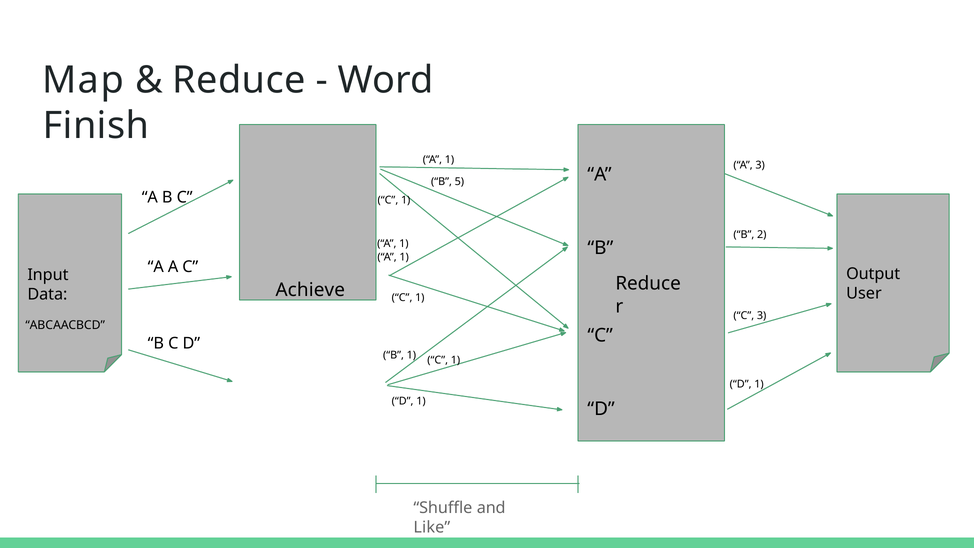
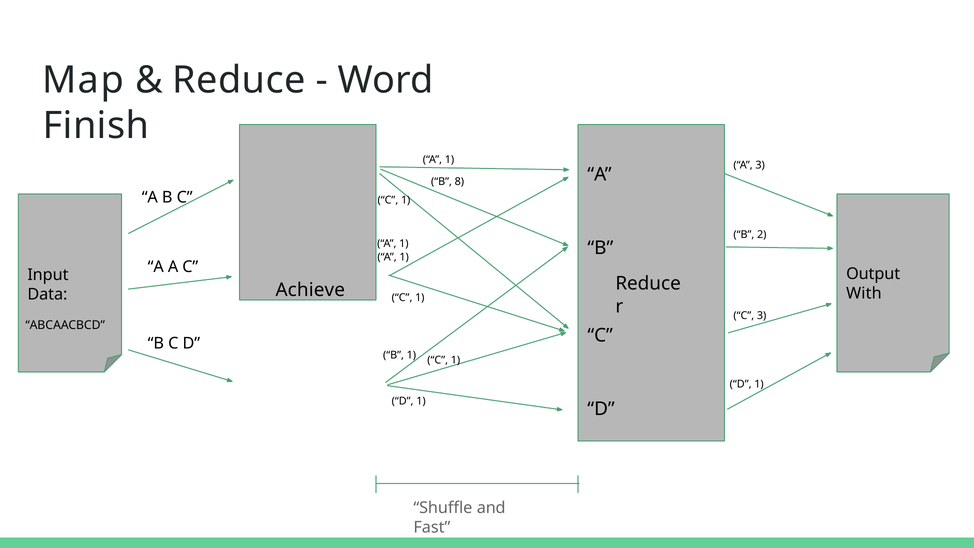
5: 5 -> 8
User: User -> With
Like: Like -> Fast
